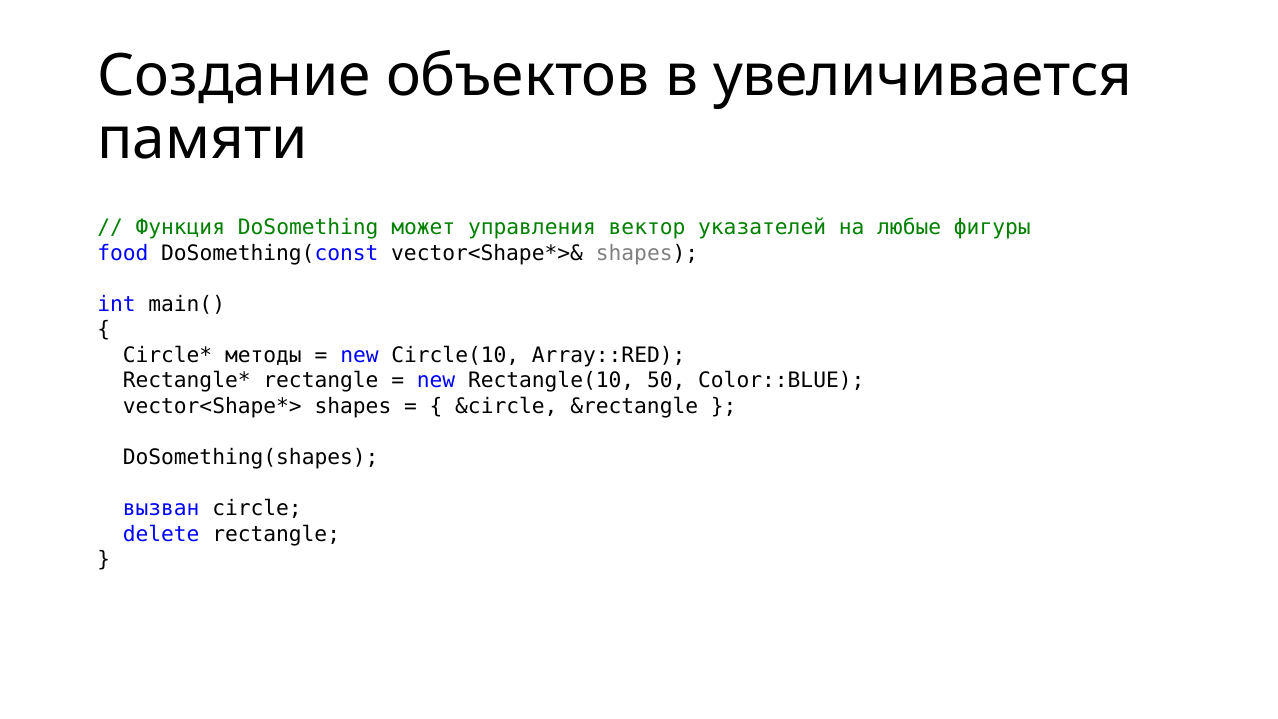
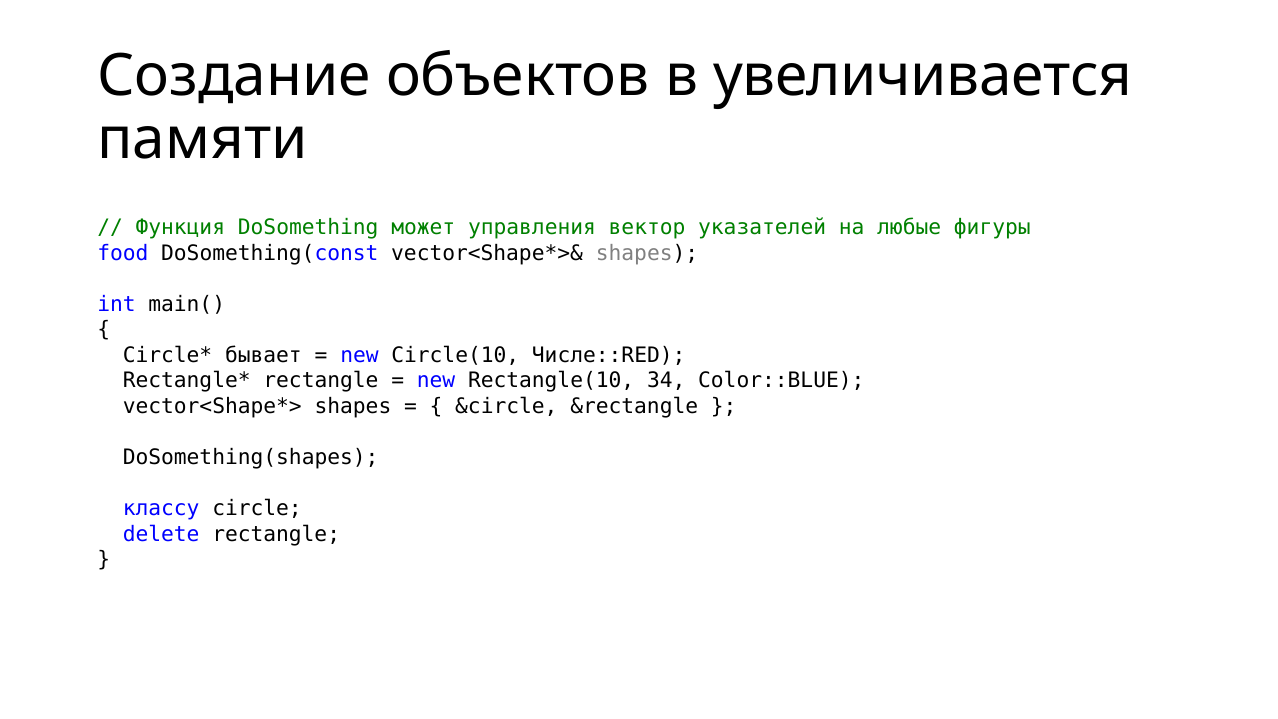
методы: методы -> бывает
Array::RED: Array::RED -> Числе::RED
50: 50 -> 34
вызван: вызван -> классу
